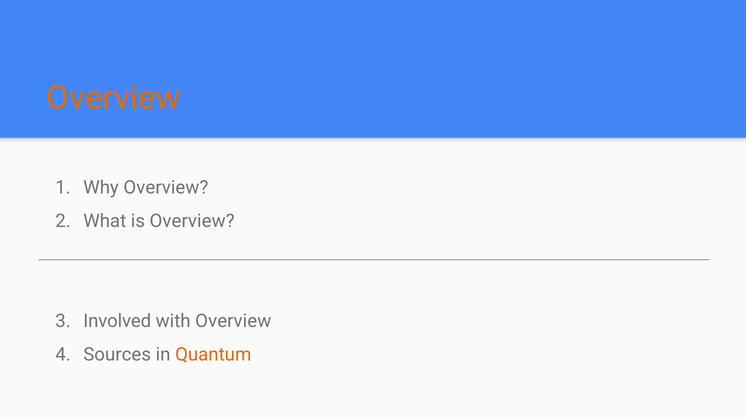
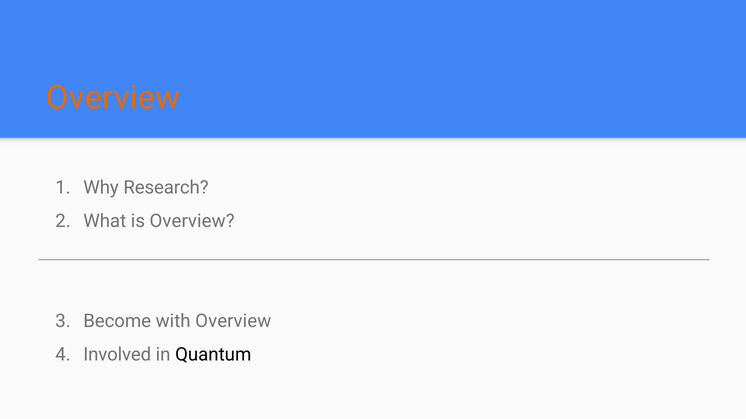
Why Overview: Overview -> Research
Involved: Involved -> Become
Sources: Sources -> Involved
Quantum colour: orange -> black
